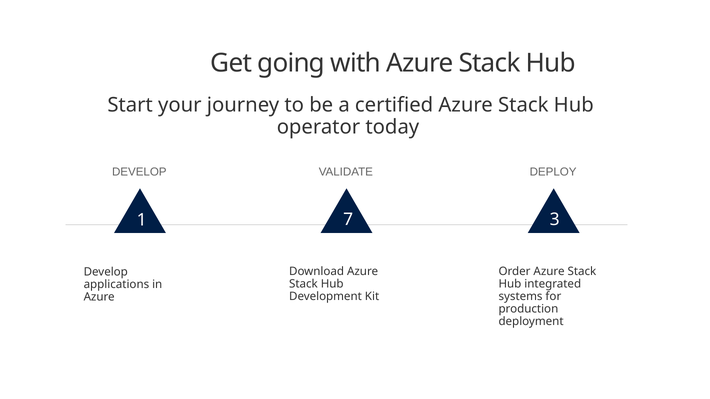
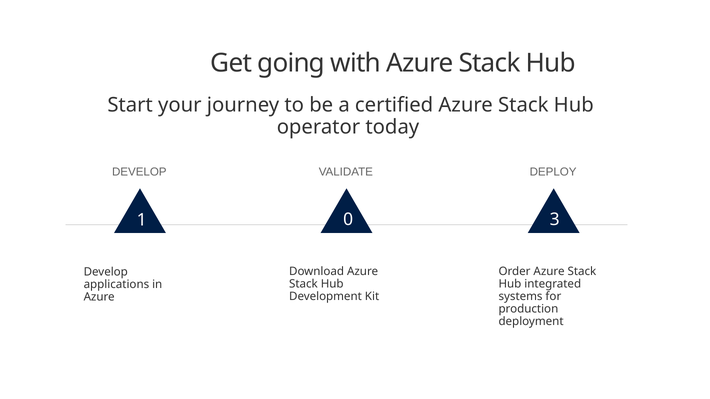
7: 7 -> 0
